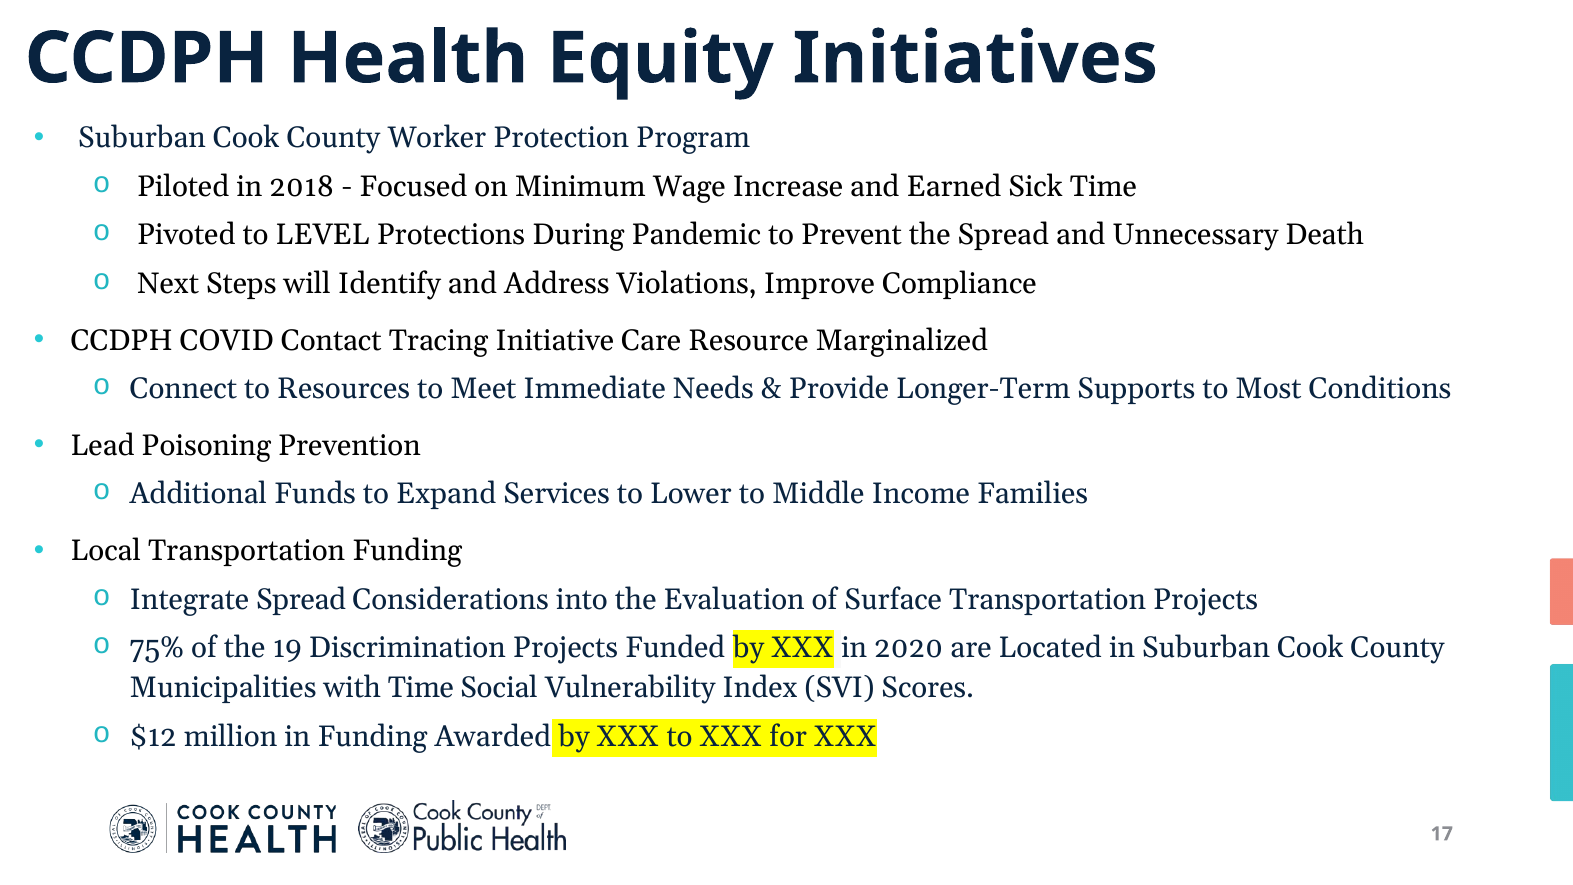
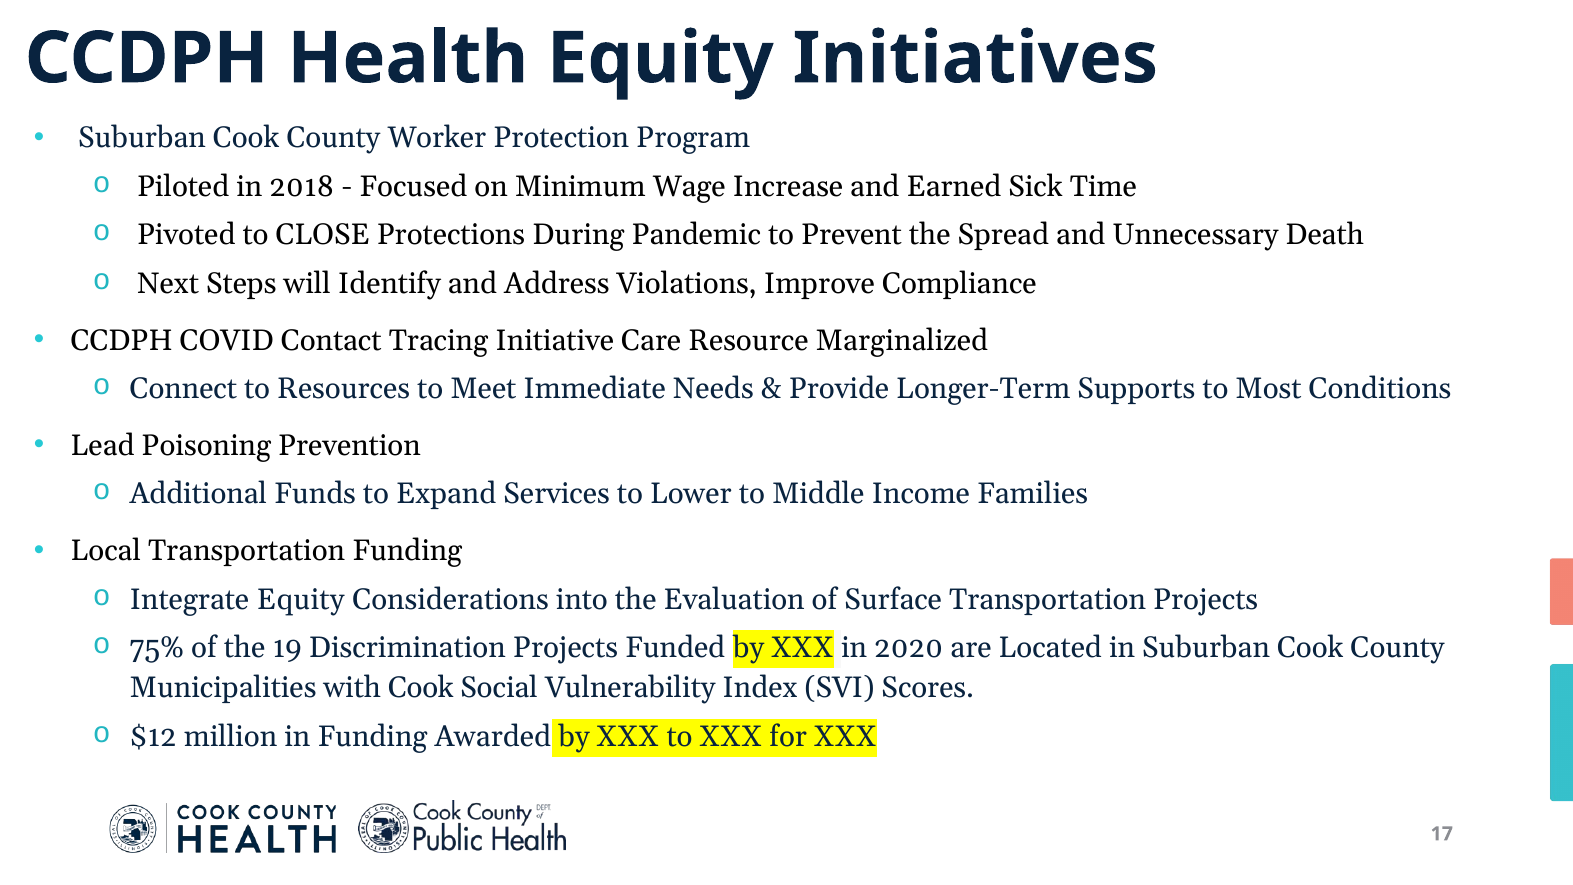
LEVEL: LEVEL -> CLOSE
Integrate Spread: Spread -> Equity
with Time: Time -> Cook
